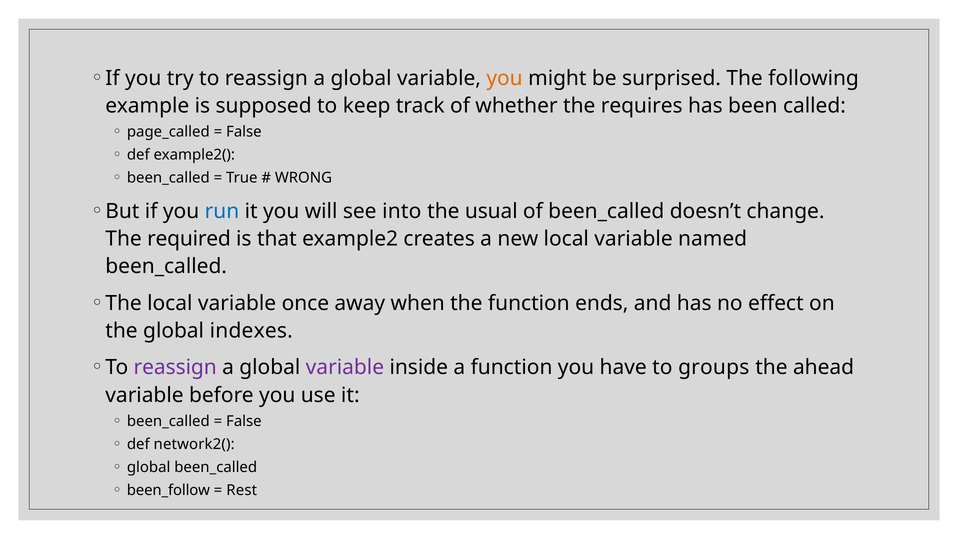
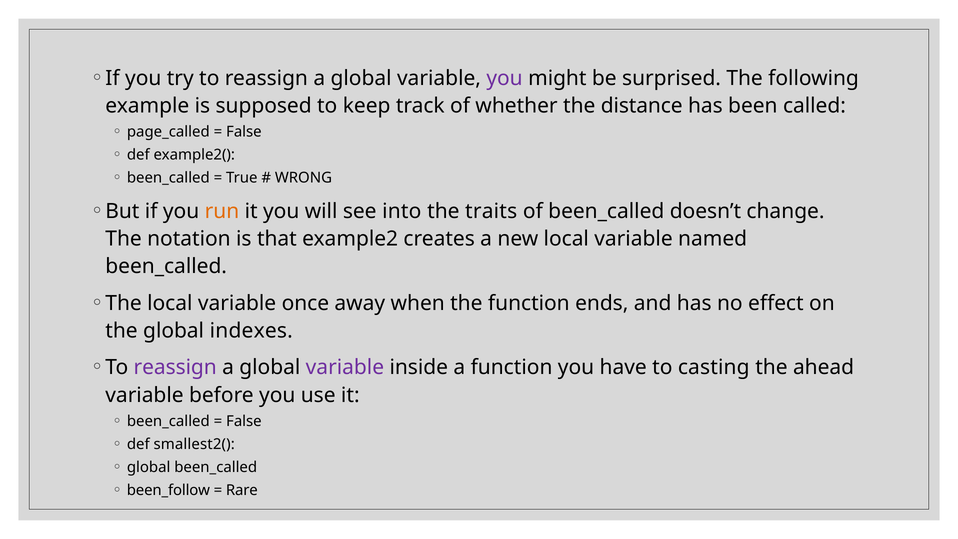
you at (505, 78) colour: orange -> purple
requires: requires -> distance
run colour: blue -> orange
usual: usual -> traits
required: required -> notation
groups: groups -> casting
network2(: network2( -> smallest2(
Rest: Rest -> Rare
